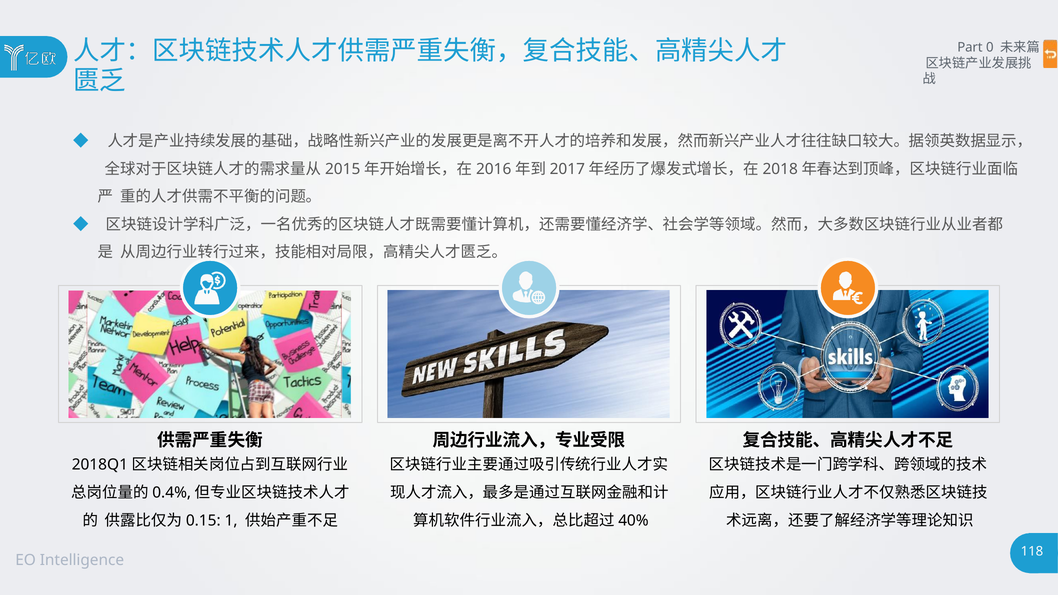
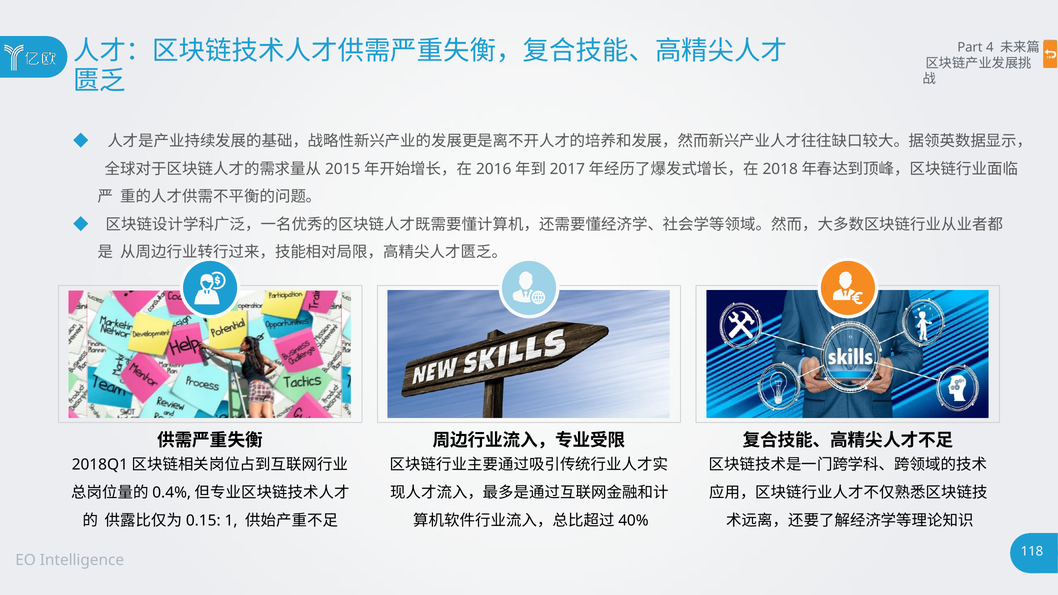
0: 0 -> 4
